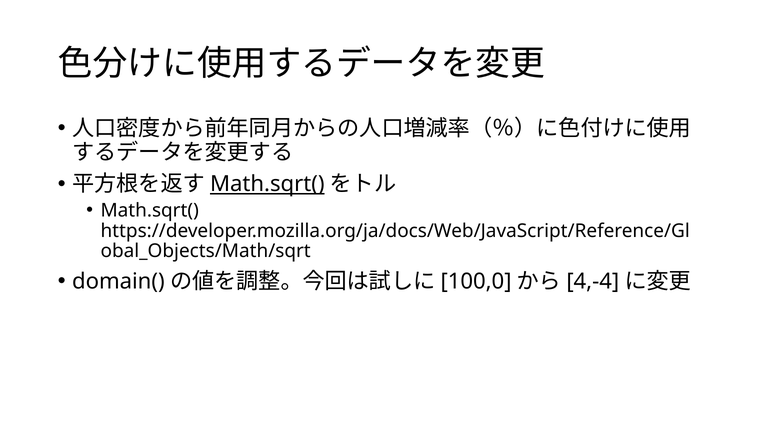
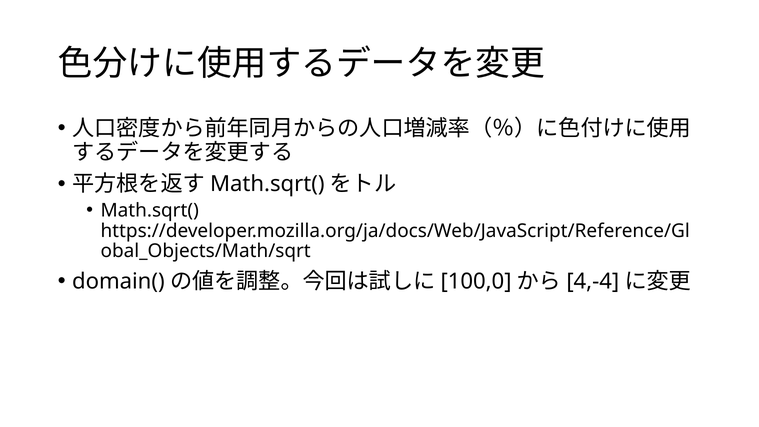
Math.sqrt( underline: present -> none
